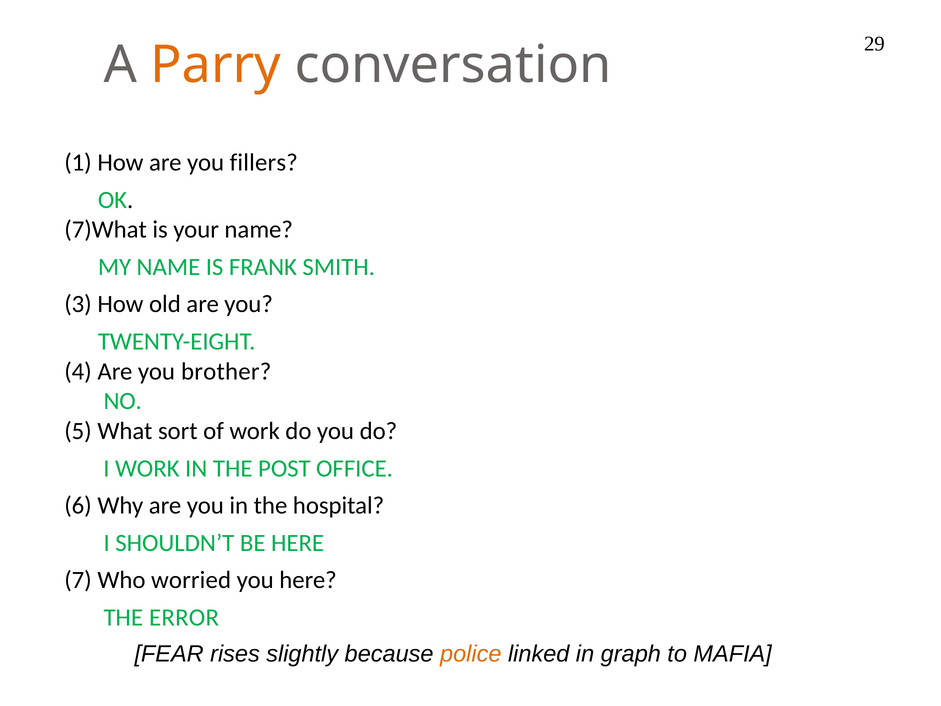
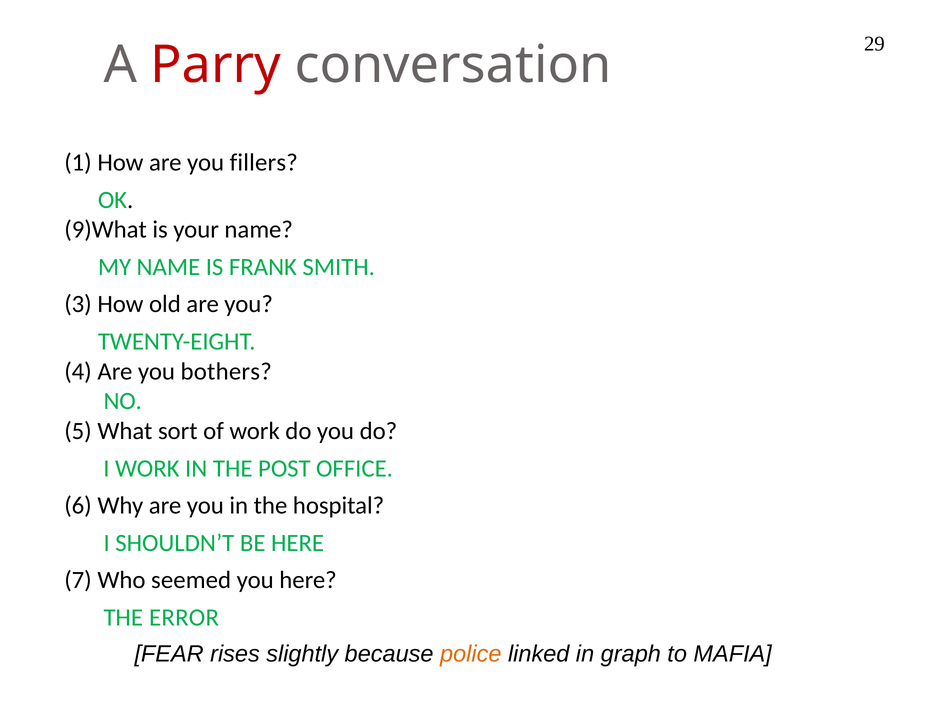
Parry colour: orange -> red
7)What: 7)What -> 9)What
brother: brother -> bothers
worried: worried -> seemed
